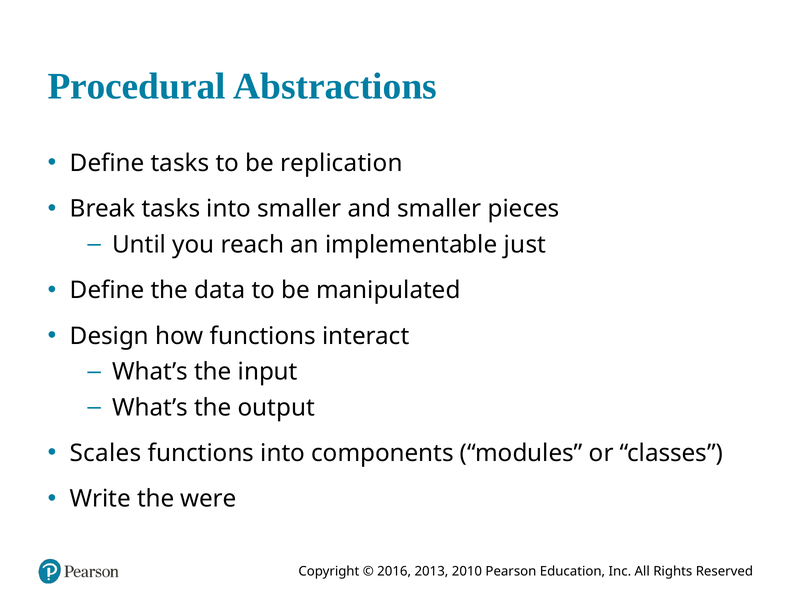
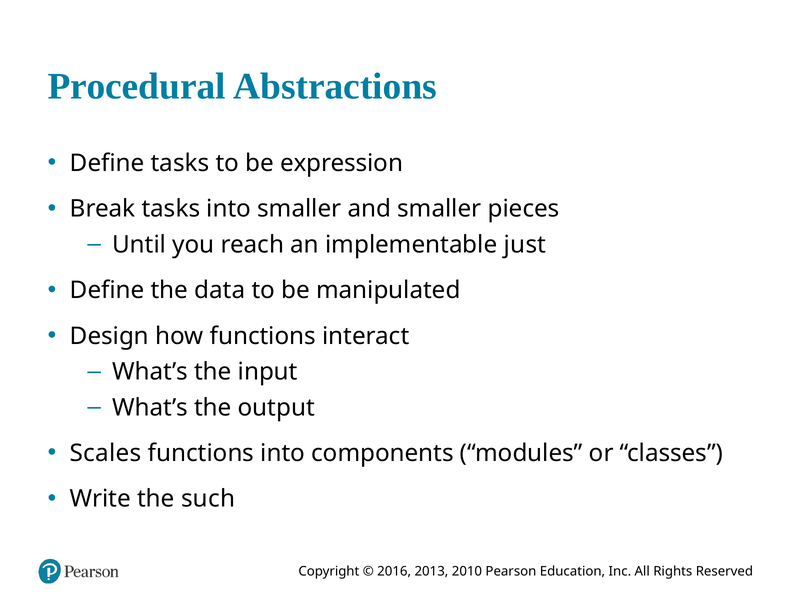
replication: replication -> expression
were: were -> such
